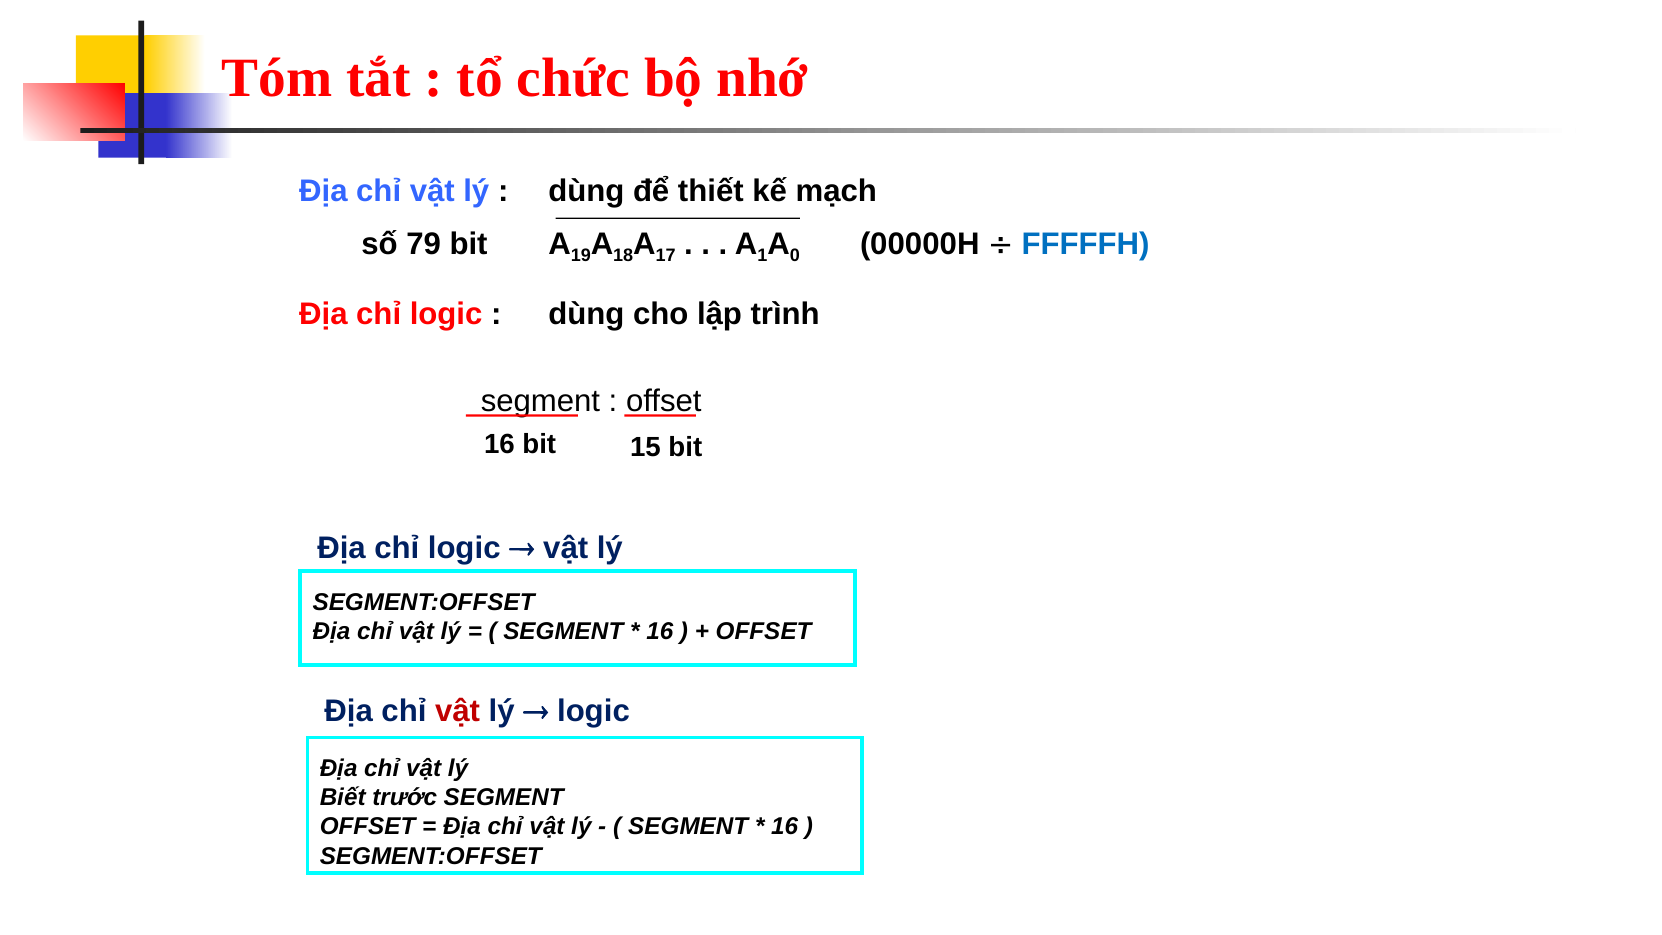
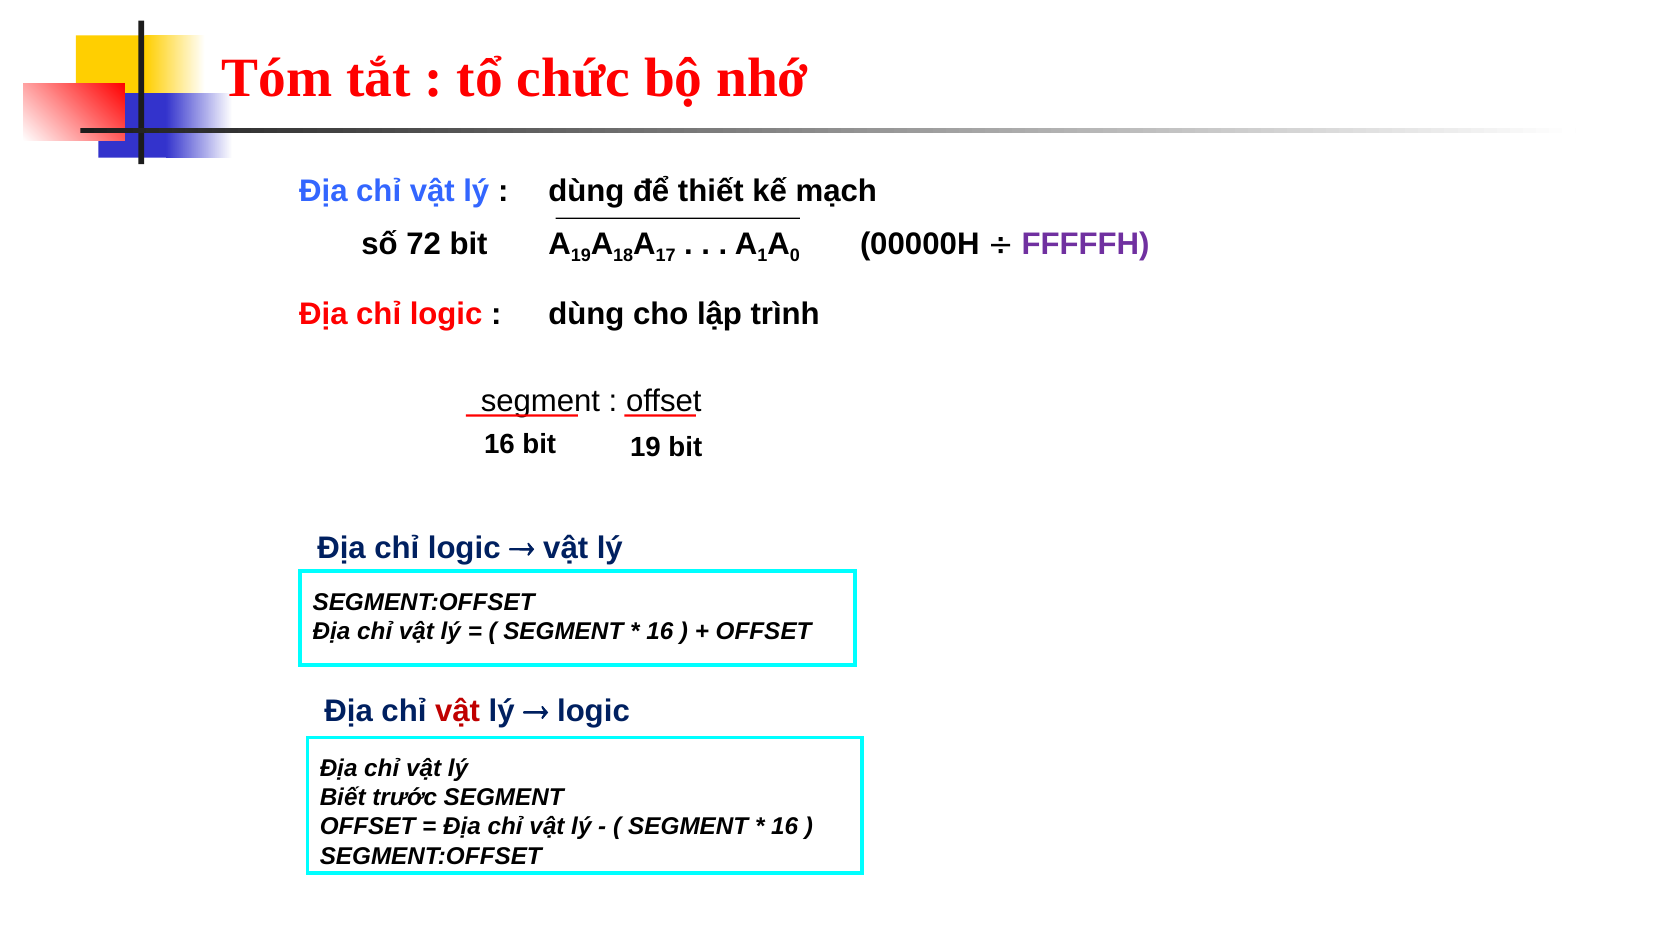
79: 79 -> 72
FFFFFH colour: blue -> purple
bit 15: 15 -> 19
